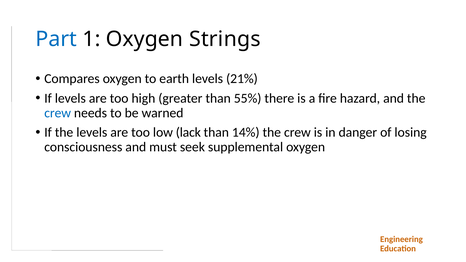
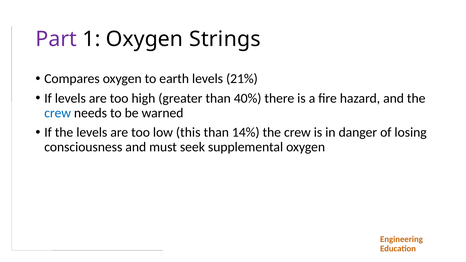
Part colour: blue -> purple
55%: 55% -> 40%
lack: lack -> this
